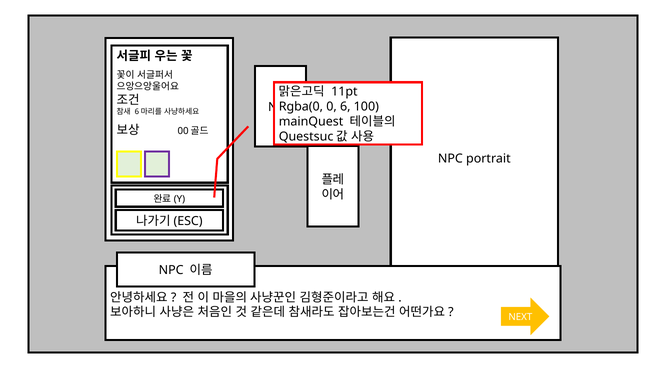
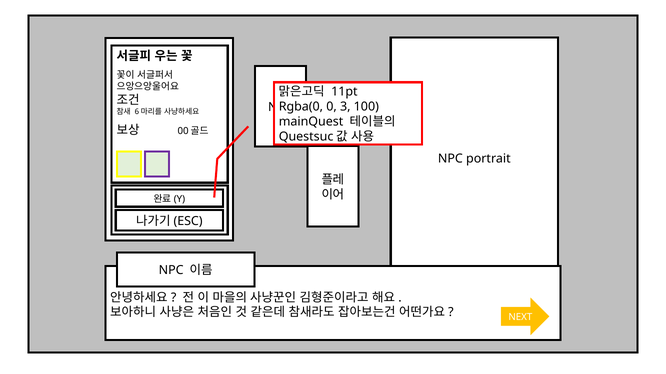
6: 6 -> 3
